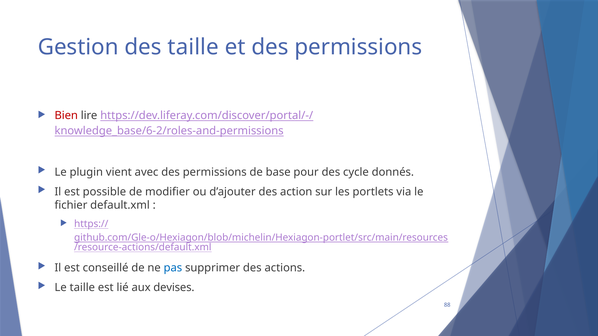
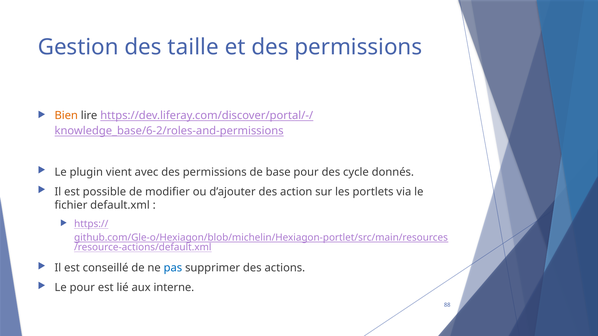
Bien colour: red -> orange
Le taille: taille -> pour
devises: devises -> interne
